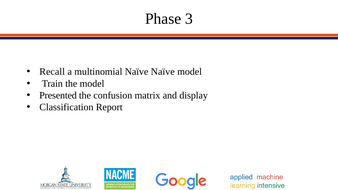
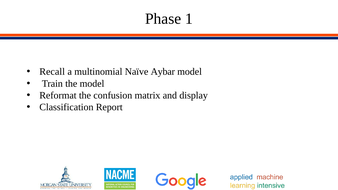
3: 3 -> 1
Naïve Naïve: Naïve -> Aybar
Presented: Presented -> Reformat
